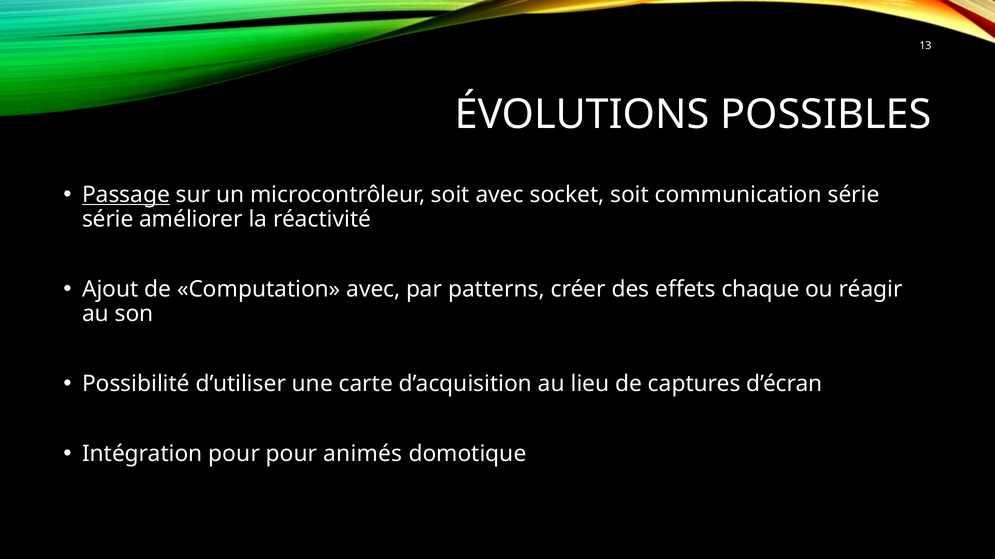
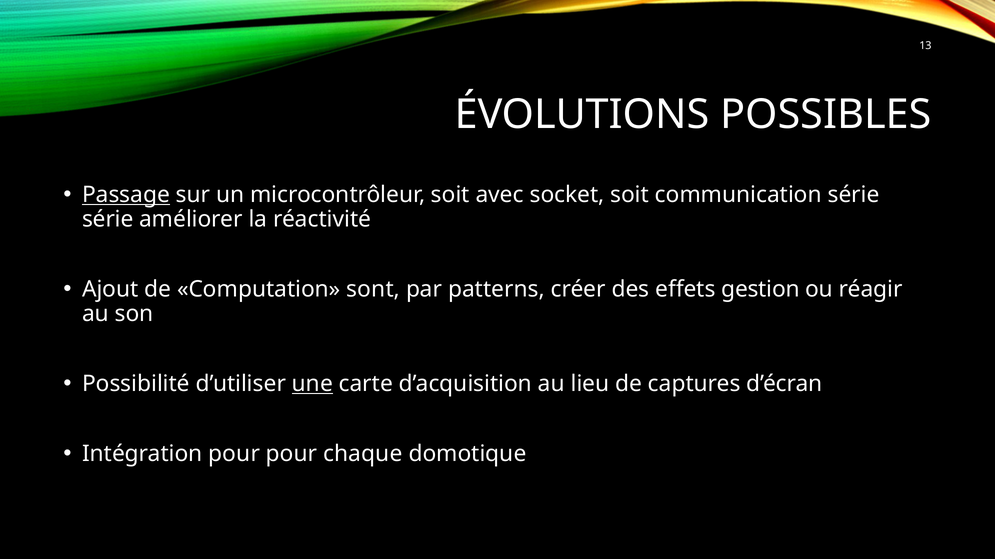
Computation avec: avec -> sont
chaque: chaque -> gestion
une underline: none -> present
animés: animés -> chaque
